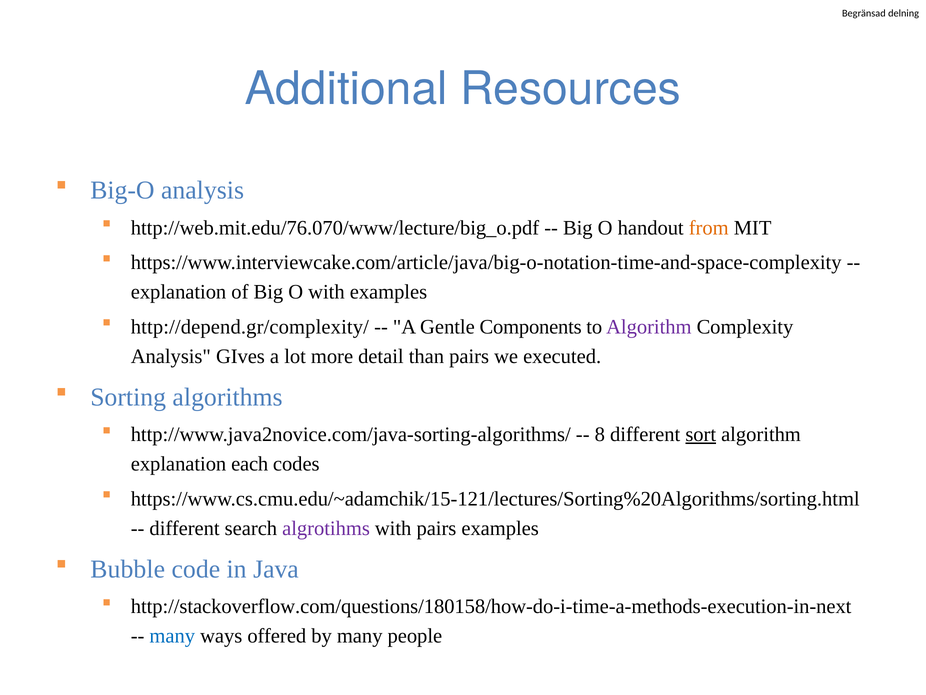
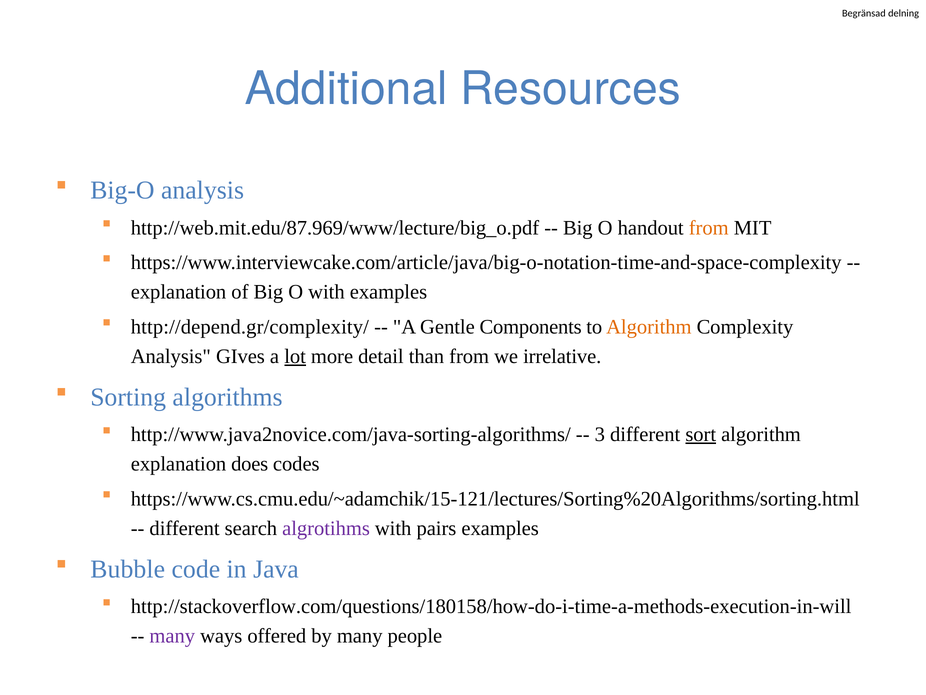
http://web.mit.edu/76.070/www/lecture/big_o.pdf: http://web.mit.edu/76.070/www/lecture/big_o.pdf -> http://web.mit.edu/87.969/www/lecture/big_o.pdf
Algorithm at (649, 327) colour: purple -> orange
lot underline: none -> present
than pairs: pairs -> from
executed: executed -> irrelative
8: 8 -> 3
each: each -> does
http://stackoverflow.com/questions/180158/how-do-i-time-a-methods-execution-in-next: http://stackoverflow.com/questions/180158/how-do-i-time-a-methods-execution-in-next -> http://stackoverflow.com/questions/180158/how-do-i-time-a-methods-execution-in-will
many at (172, 636) colour: blue -> purple
